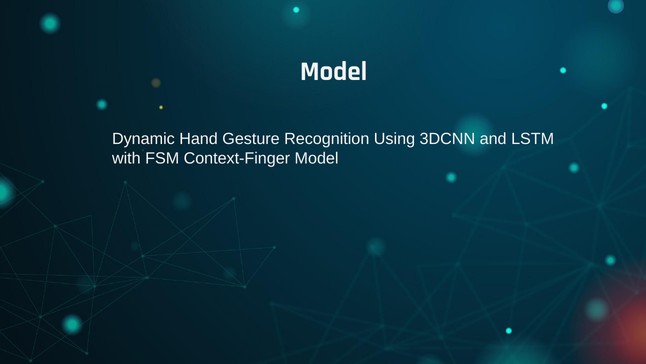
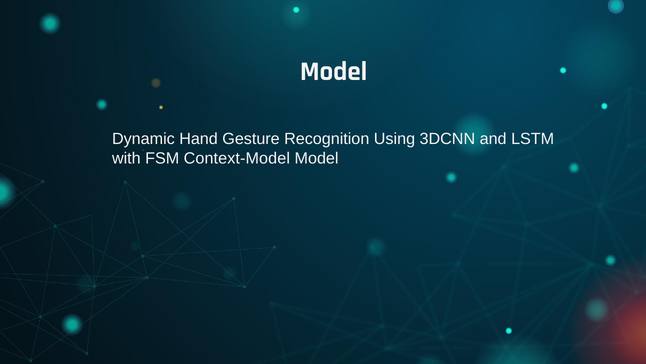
Context-Finger: Context-Finger -> Context-Model
